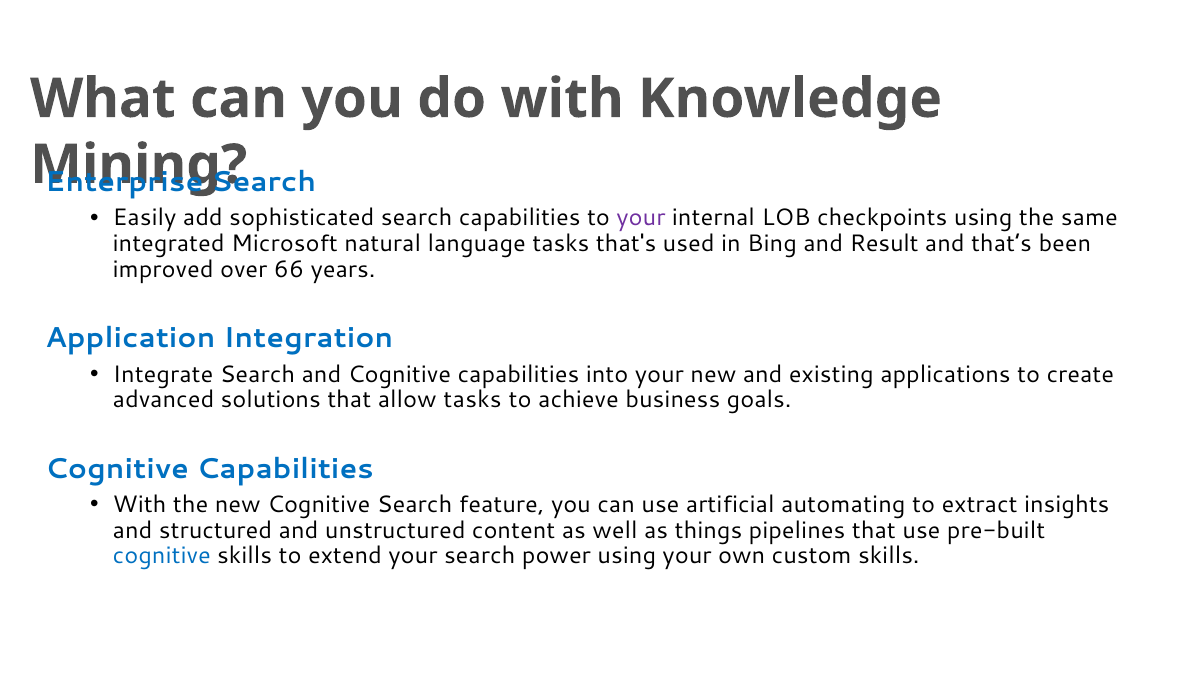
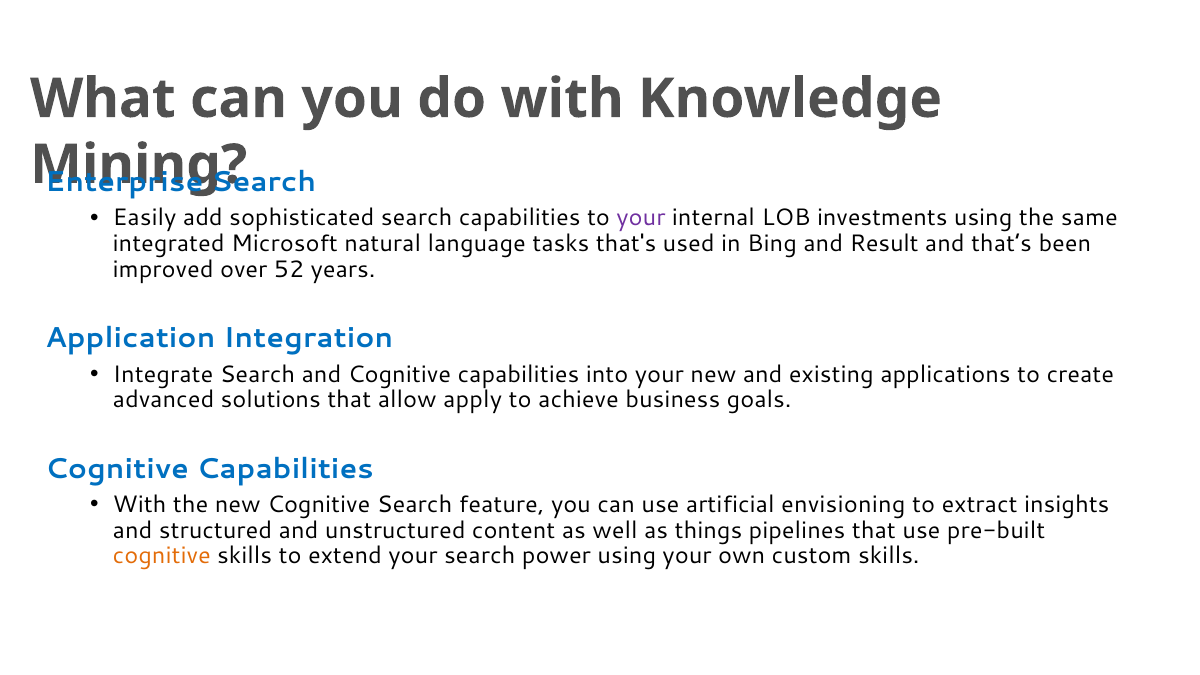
checkpoints: checkpoints -> investments
66: 66 -> 52
allow tasks: tasks -> apply
automating: automating -> envisioning
cognitive at (162, 556) colour: blue -> orange
